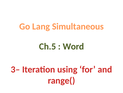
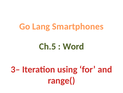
Simultaneous: Simultaneous -> Smartphones
